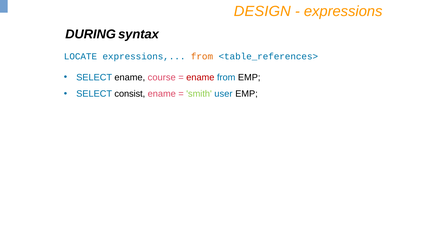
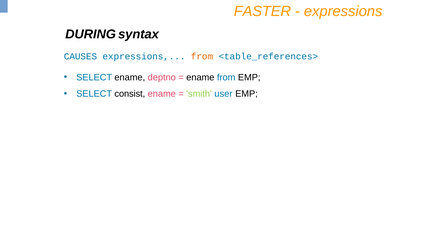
DESIGN: DESIGN -> FASTER
LOCATE: LOCATE -> CAUSES
course: course -> deptno
ename at (200, 77) colour: red -> black
